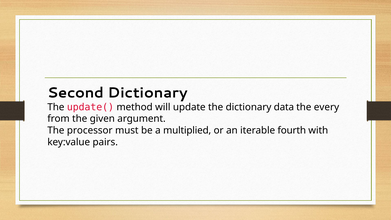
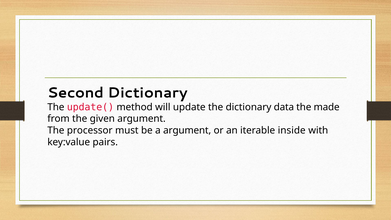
every: every -> made
a multiplied: multiplied -> argument
fourth: fourth -> inside
